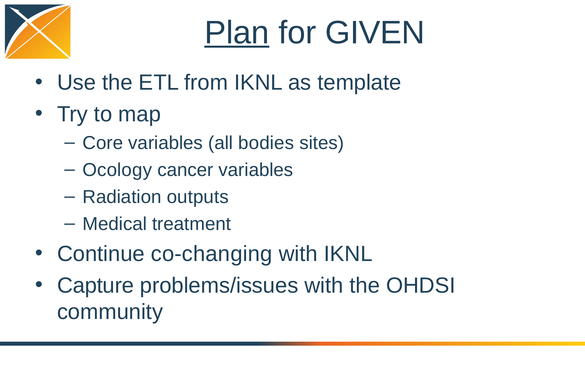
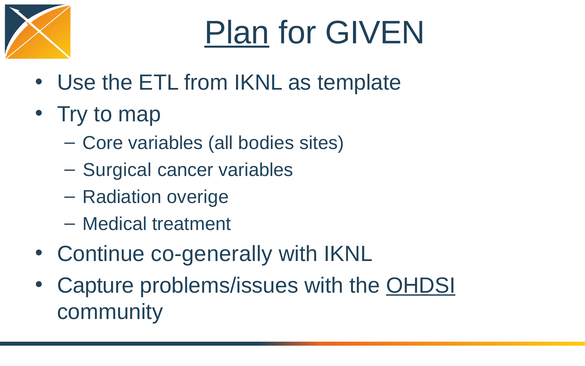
Ocology: Ocology -> Surgical
outputs: outputs -> overige
co-changing: co-changing -> co-generally
OHDSI underline: none -> present
